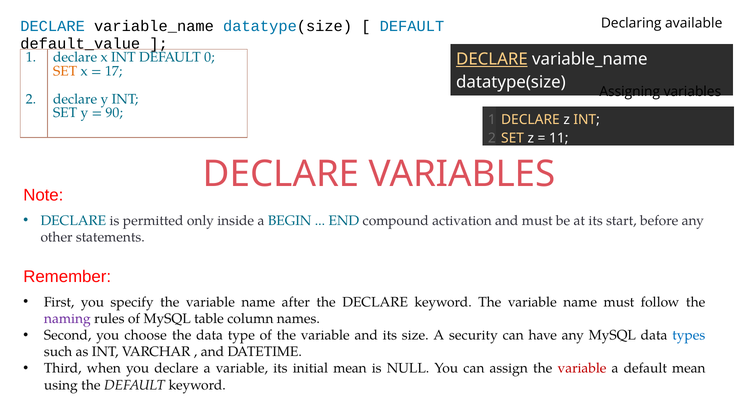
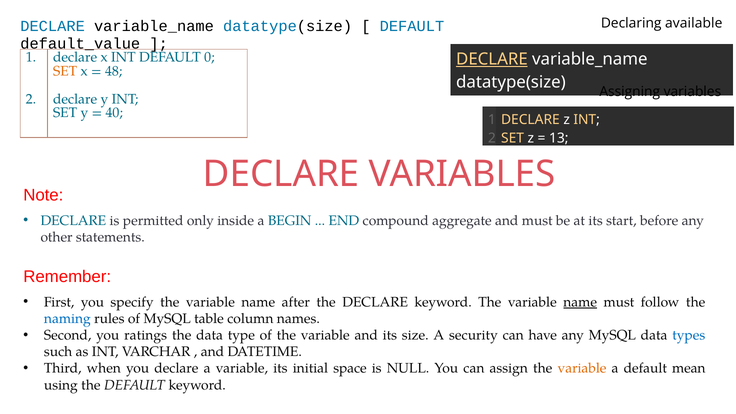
17: 17 -> 48
90: 90 -> 40
11: 11 -> 13
activation: activation -> aggregate
name at (580, 302) underline: none -> present
naming colour: purple -> blue
choose: choose -> ratings
initial mean: mean -> space
variable at (582, 368) colour: red -> orange
